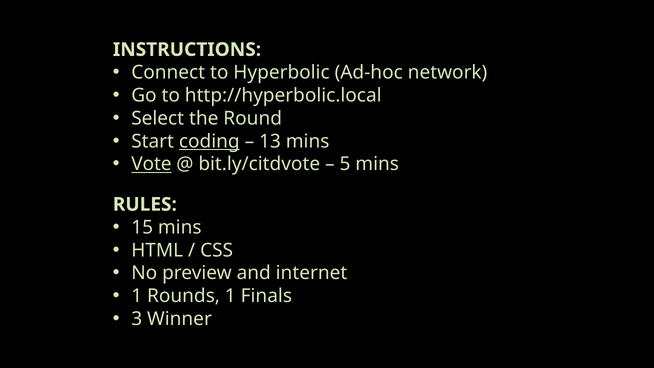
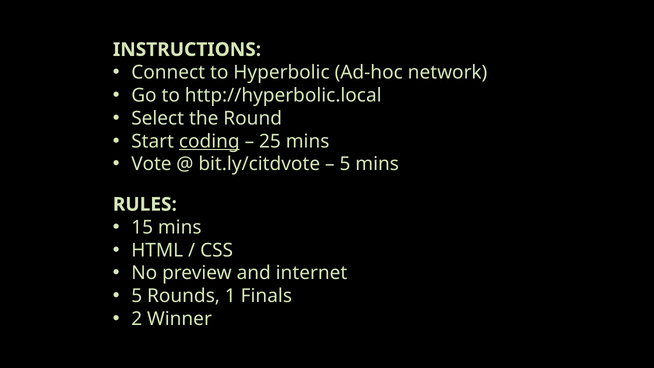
13: 13 -> 25
Vote underline: present -> none
1 at (137, 296): 1 -> 5
3: 3 -> 2
